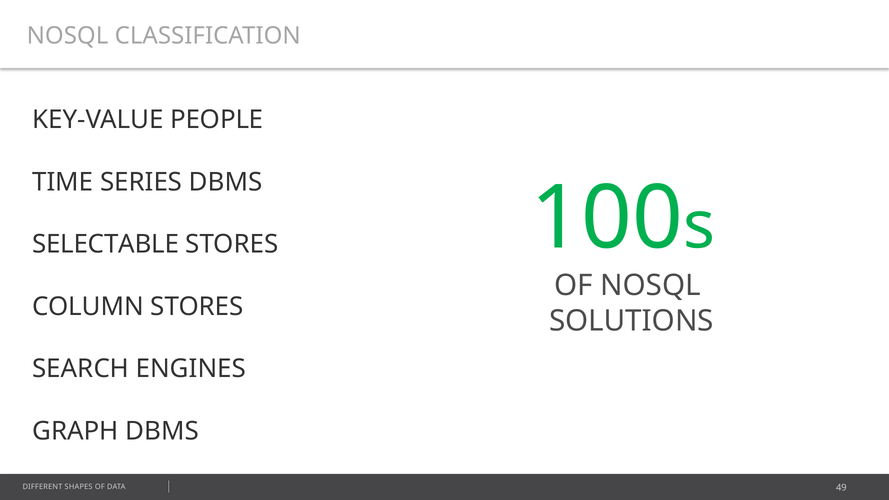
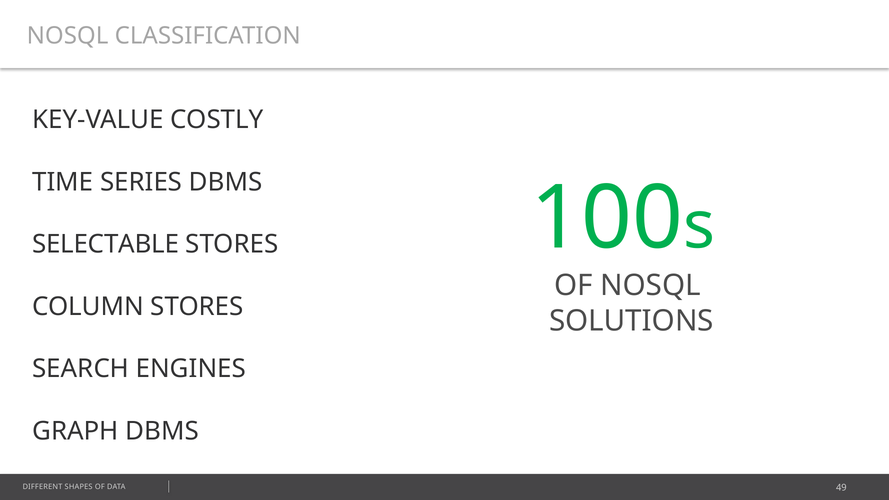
PEOPLE: PEOPLE -> COSTLY
